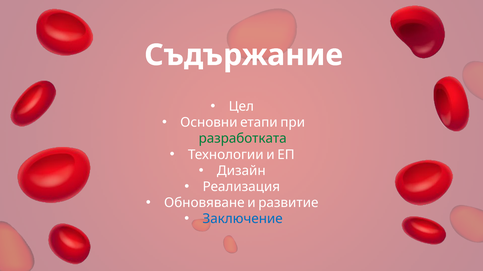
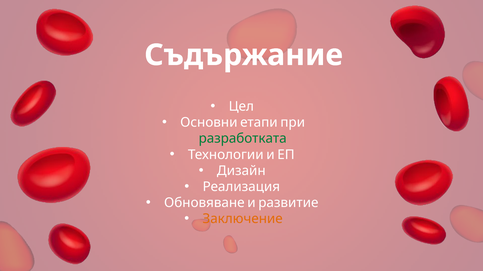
Заключение colour: blue -> orange
